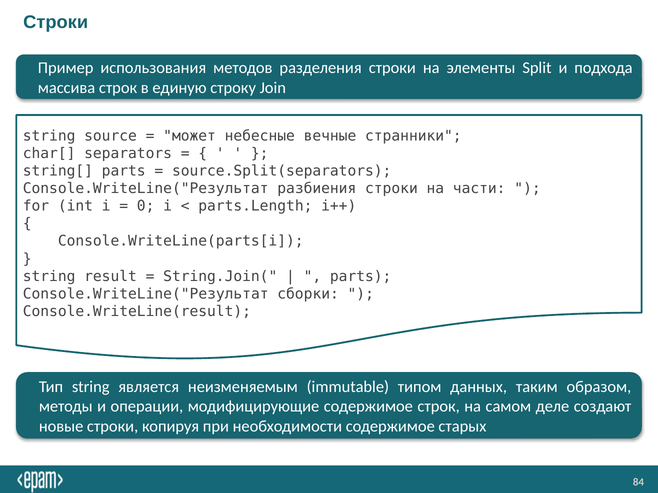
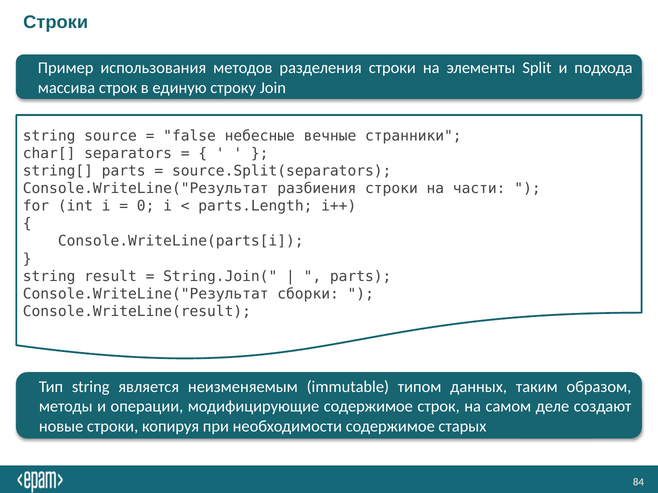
может: может -> false
